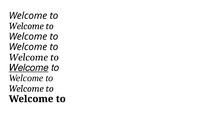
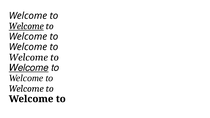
Welcome at (26, 26) underline: none -> present
